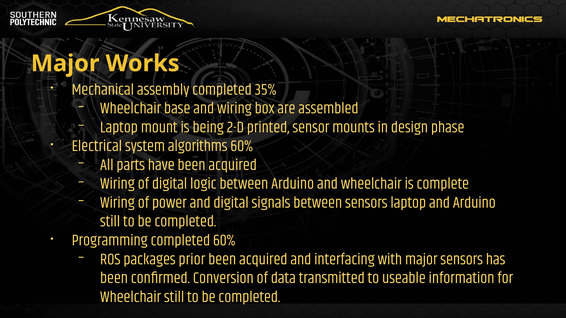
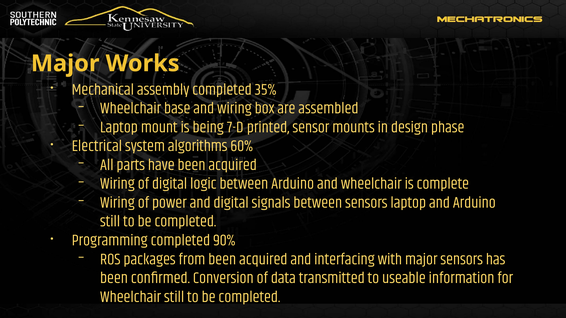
2-D: 2-D -> 7-D
completed 60%: 60% -> 90%
prior: prior -> from
